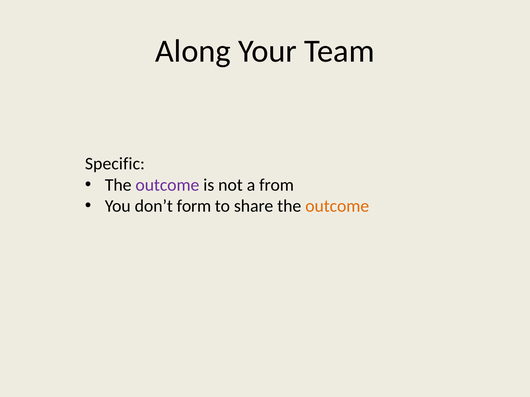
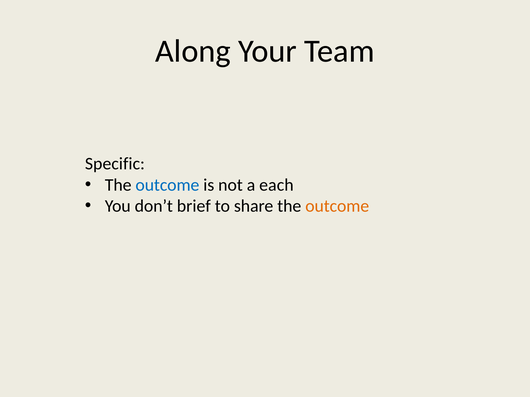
outcome at (167, 185) colour: purple -> blue
from: from -> each
form: form -> brief
